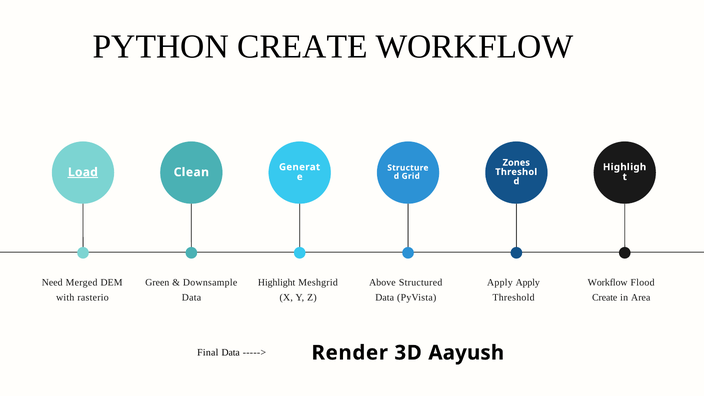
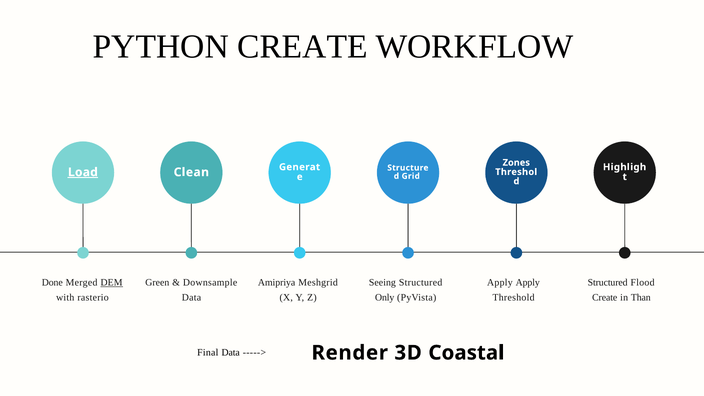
Need: Need -> Done
DEM underline: none -> present
Highlight: Highlight -> Amipriya
Above: Above -> Seeing
Workflow at (608, 283): Workflow -> Structured
Data at (385, 297): Data -> Only
Area: Area -> Than
Aayush: Aayush -> Coastal
